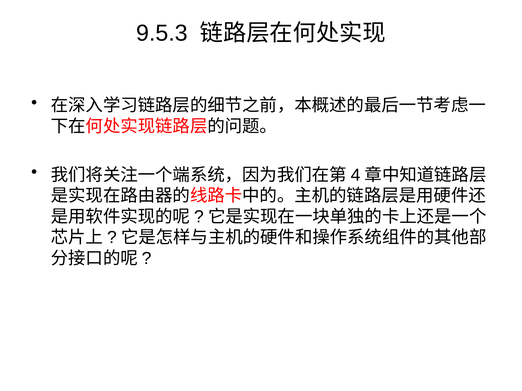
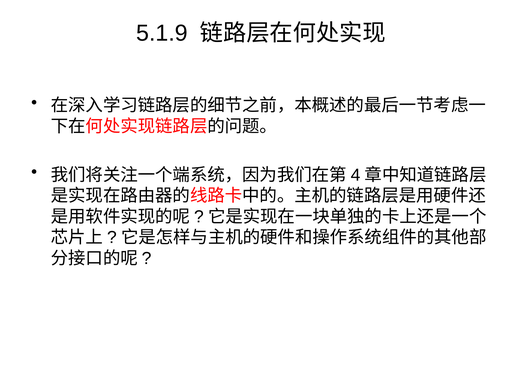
9.5.3: 9.5.3 -> 5.1.9
